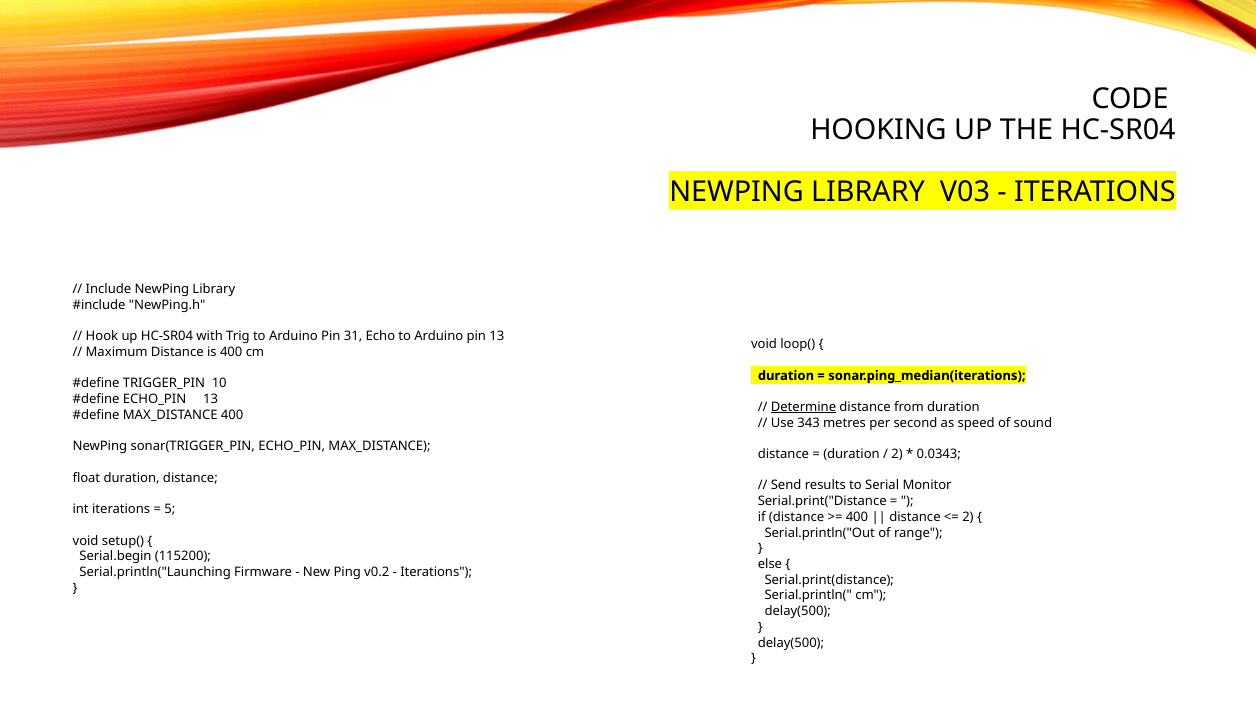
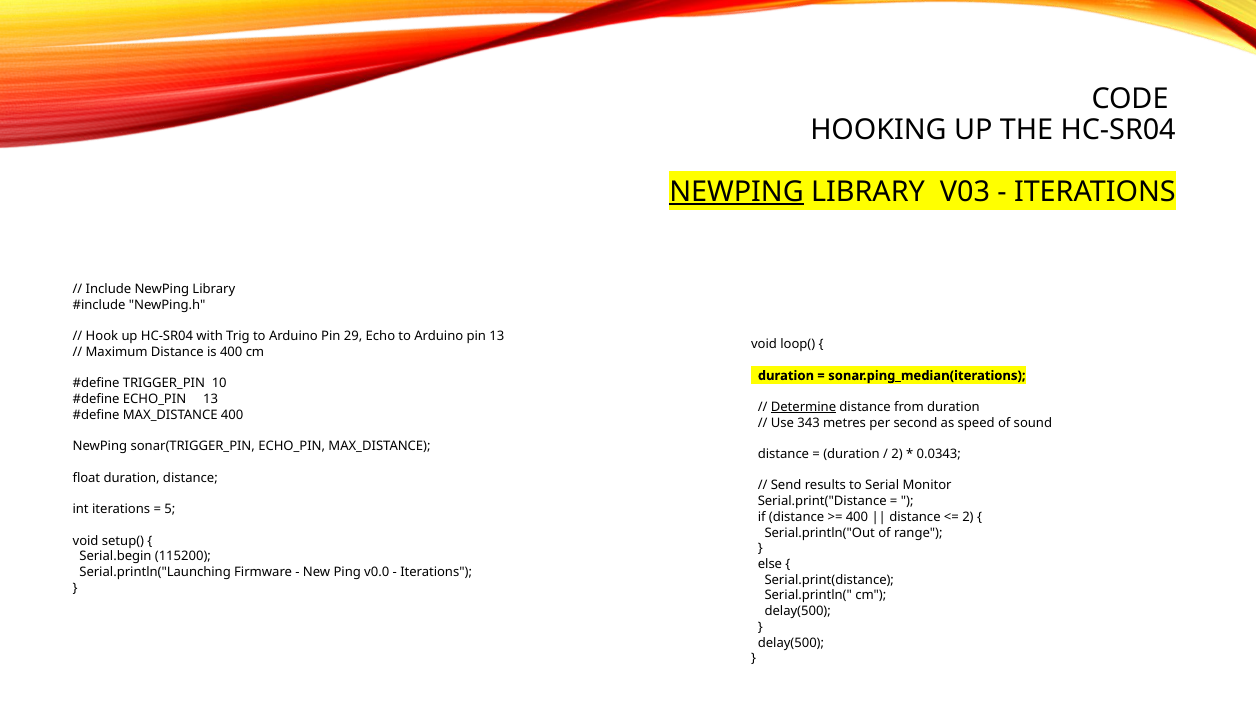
NEWPING at (737, 192) underline: none -> present
31: 31 -> 29
v0.2: v0.2 -> v0.0
